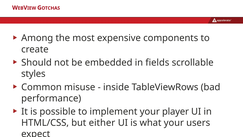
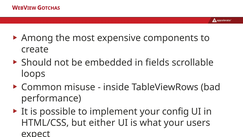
styles: styles -> loops
player: player -> config
